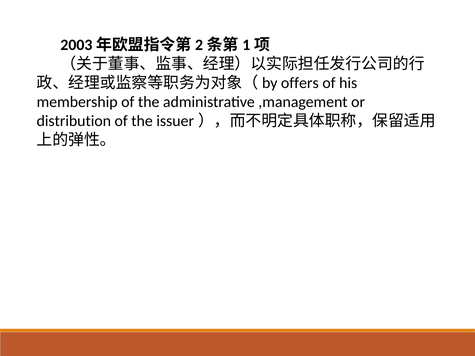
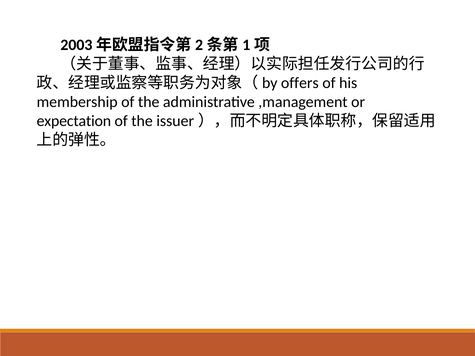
distribution: distribution -> expectation
